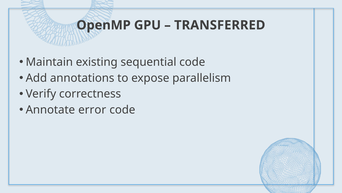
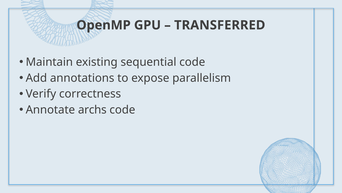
error: error -> archs
